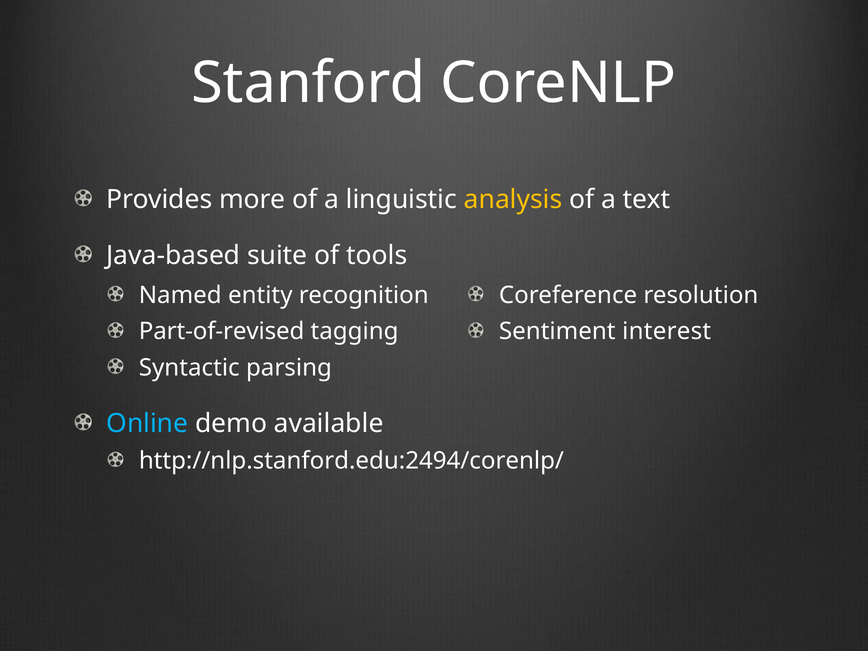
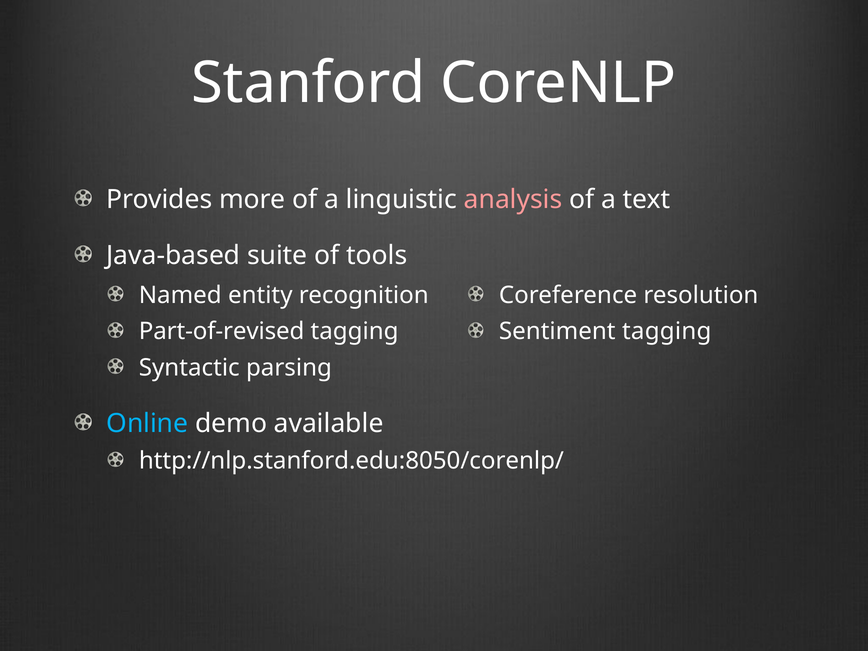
analysis colour: yellow -> pink
Sentiment interest: interest -> tagging
http://nlp.stanford.edu:2494/corenlp/: http://nlp.stanford.edu:2494/corenlp/ -> http://nlp.stanford.edu:8050/corenlp/
